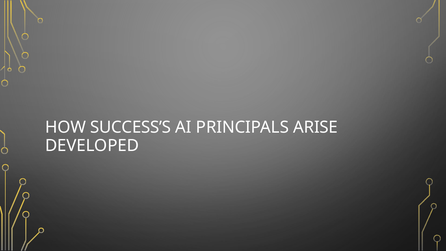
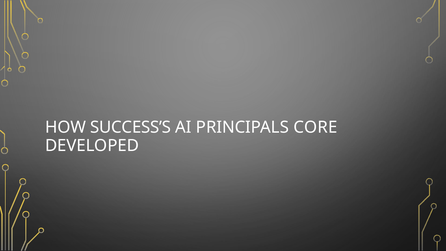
ARISE: ARISE -> CORE
